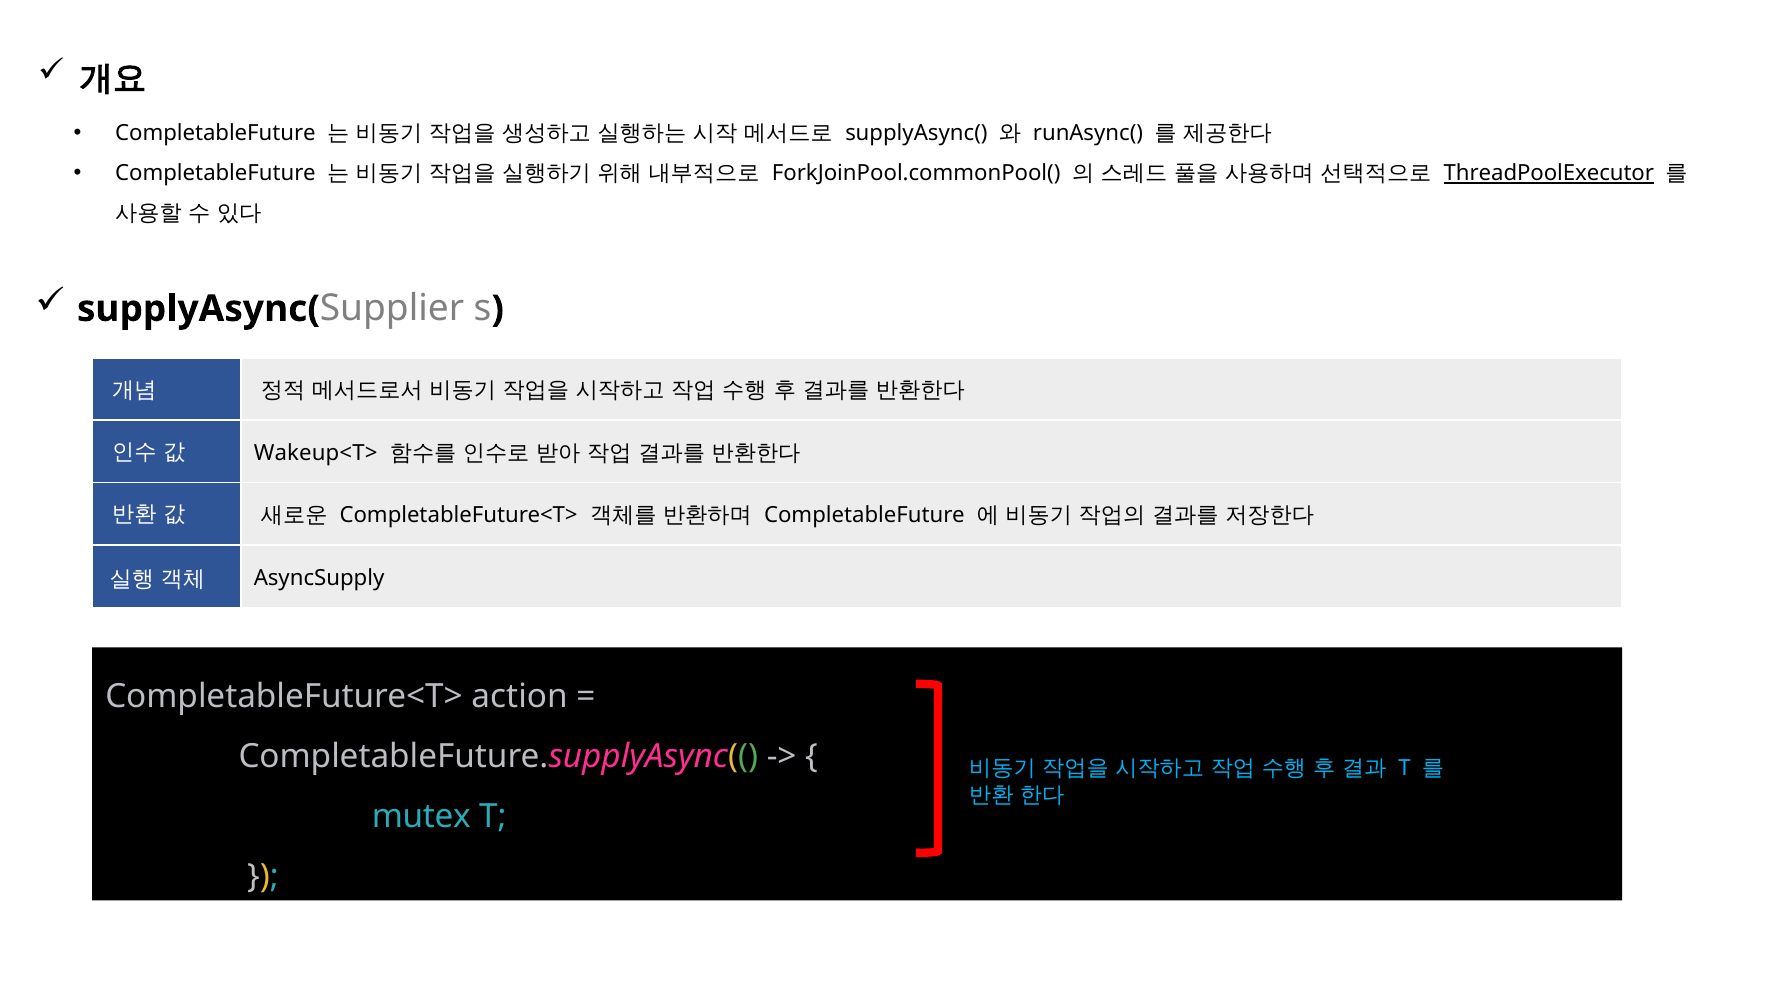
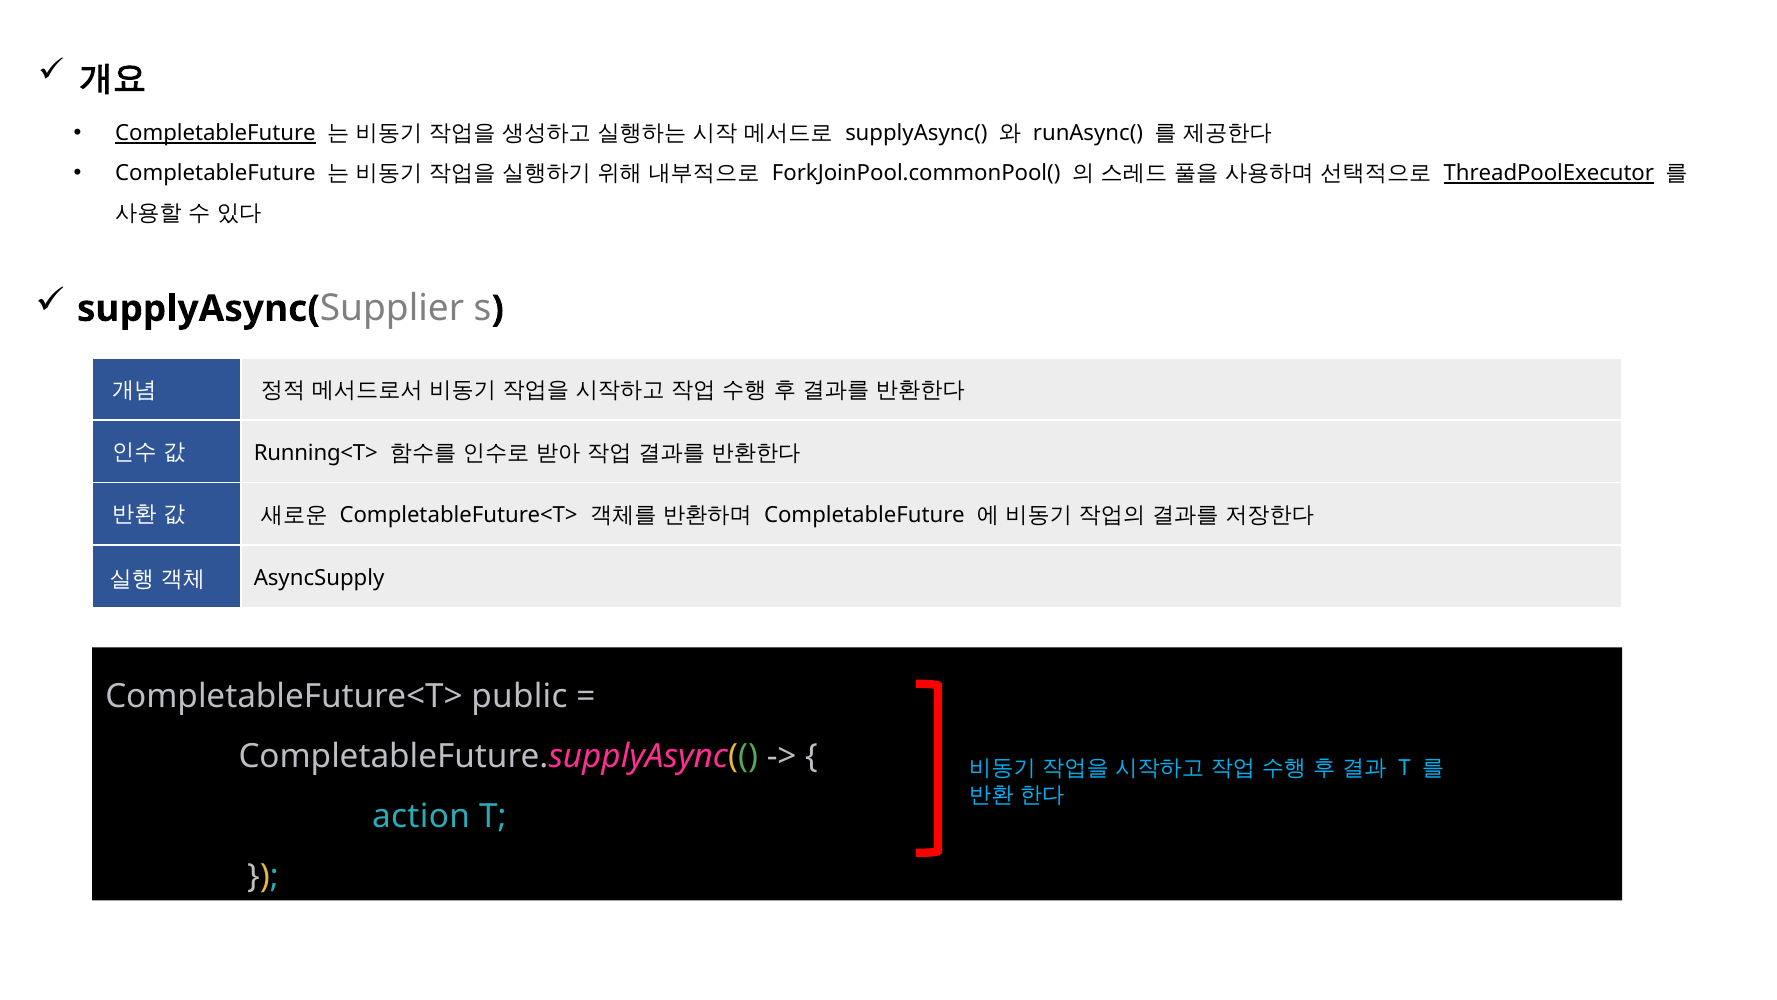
CompletableFuture at (215, 133) underline: none -> present
Wakeup<T>: Wakeup<T> -> Running<T>
action: action -> public
mutex: mutex -> action
